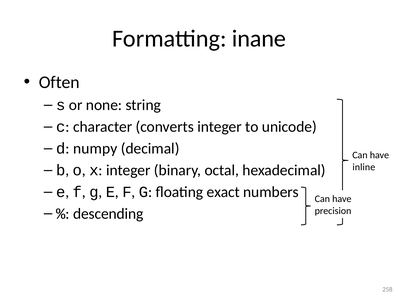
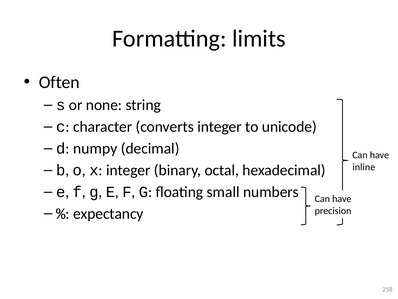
inane: inane -> limits
exact: exact -> small
descending: descending -> expectancy
